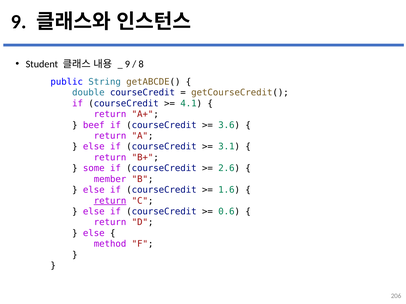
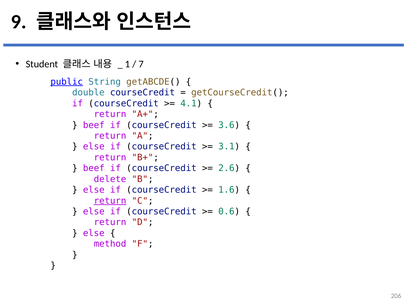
9 at (127, 64): 9 -> 1
8: 8 -> 7
public underline: none -> present
some at (94, 169): some -> beef
member: member -> delete
